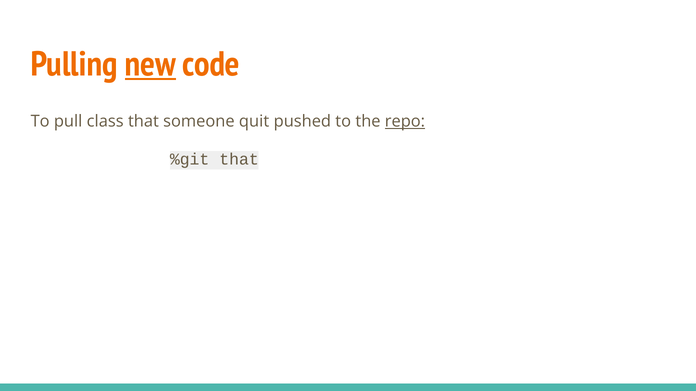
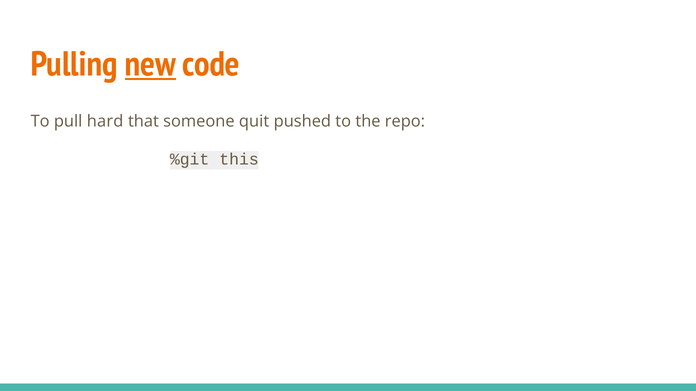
class: class -> hard
repo underline: present -> none
%git that: that -> this
